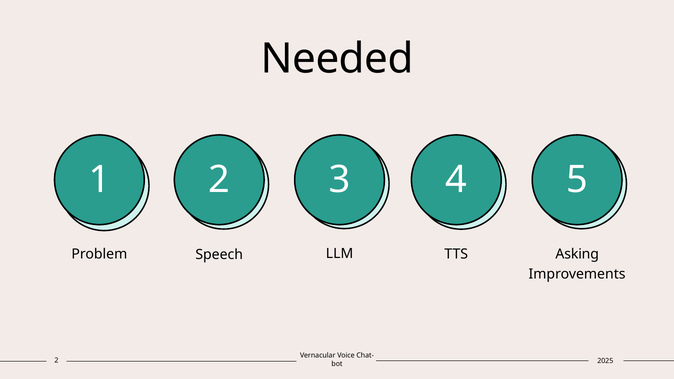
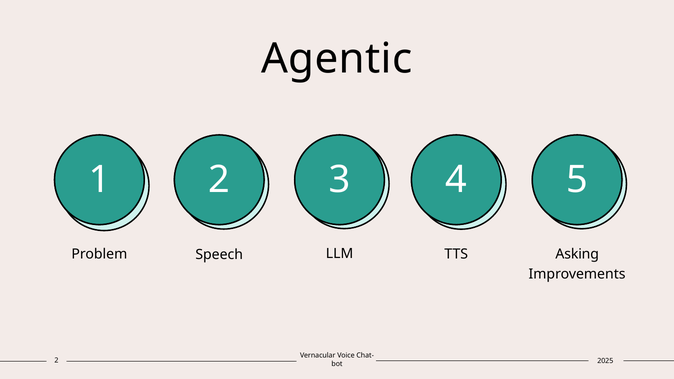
Needed: Needed -> Agentic
